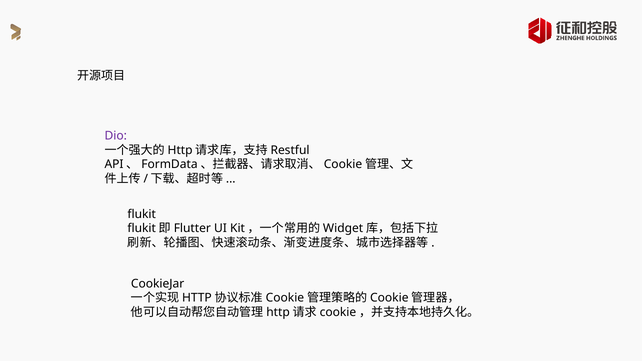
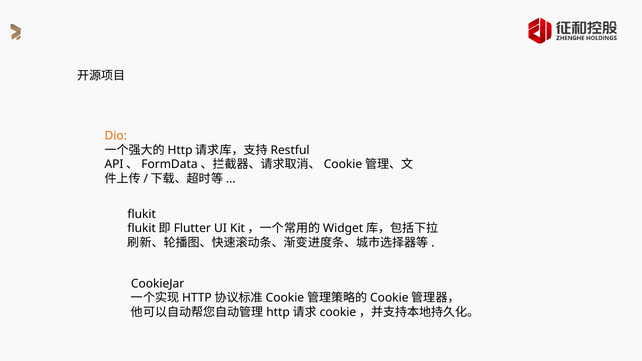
Dio colour: purple -> orange
